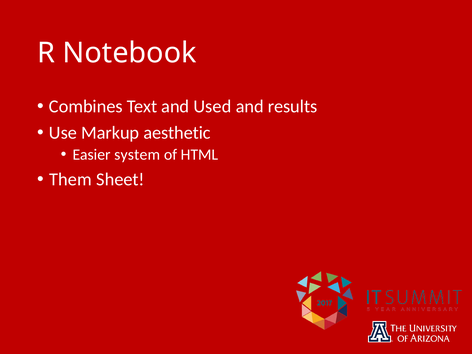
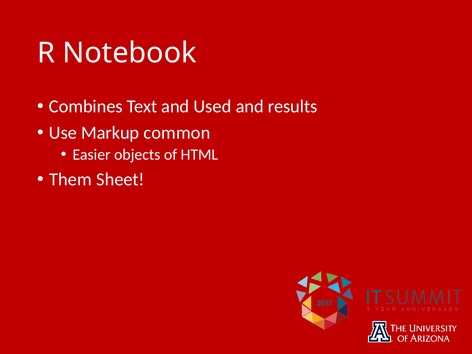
aesthetic: aesthetic -> common
system: system -> objects
